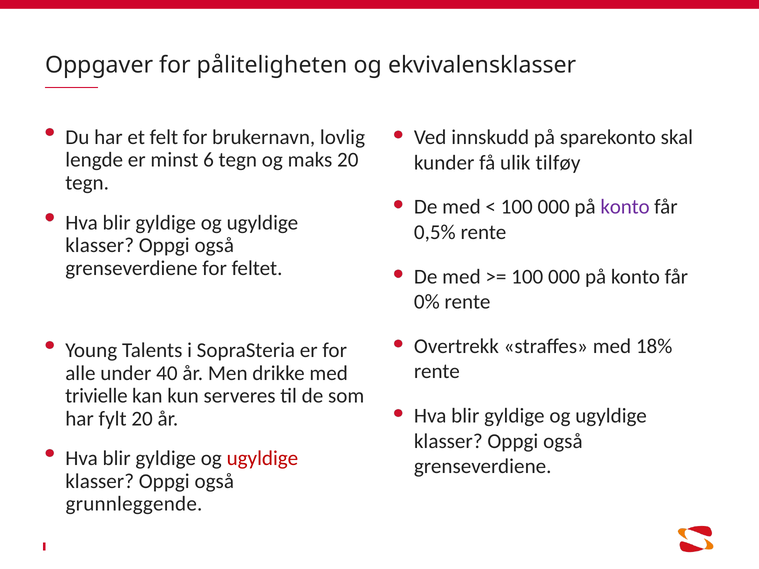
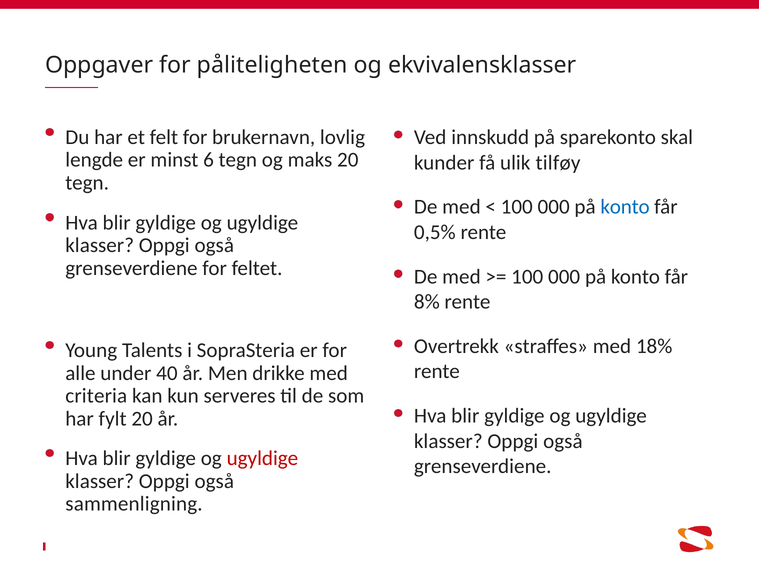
konto at (625, 207) colour: purple -> blue
0%: 0% -> 8%
trivielle: trivielle -> criteria
grunnleggende: grunnleggende -> sammenligning
